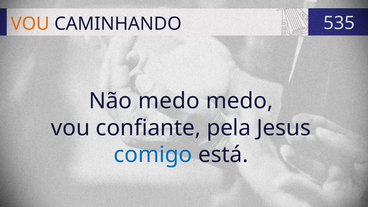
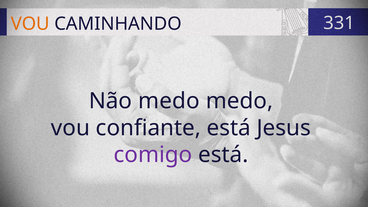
535: 535 -> 331
confiante pela: pela -> está
comigo colour: blue -> purple
